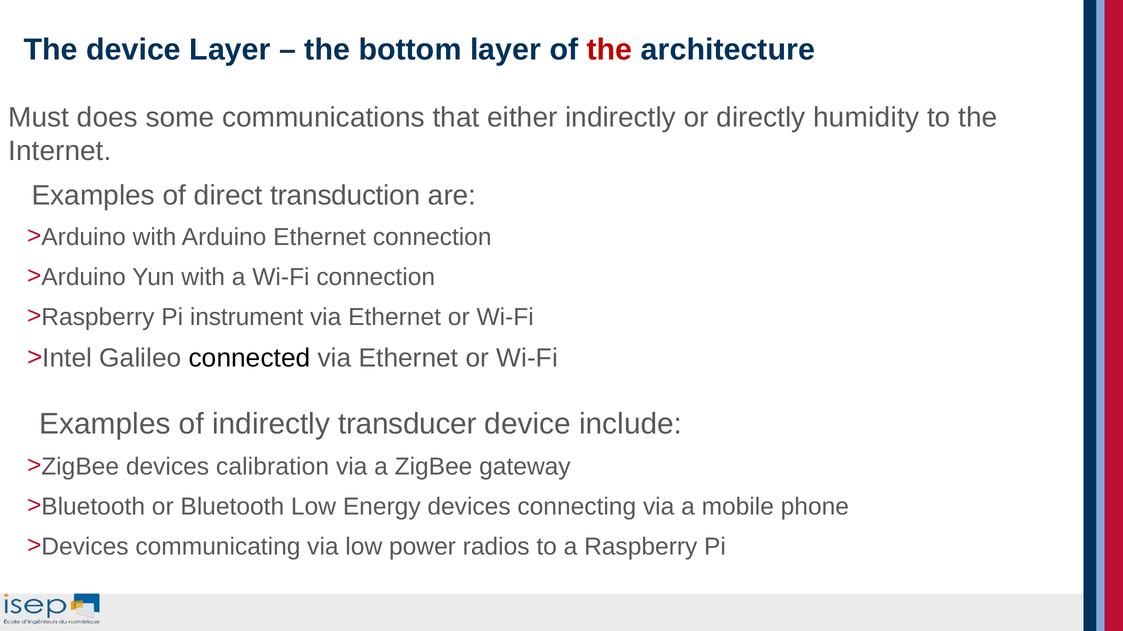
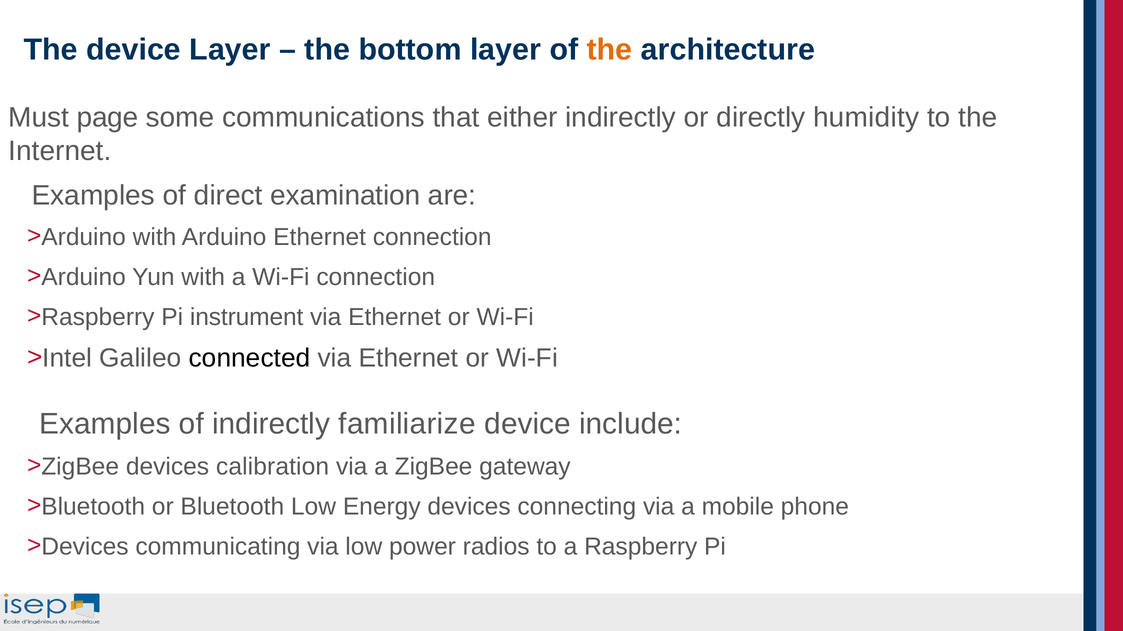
the at (610, 50) colour: red -> orange
does: does -> page
transduction: transduction -> examination
transducer: transducer -> familiarize
